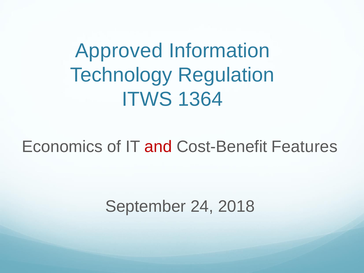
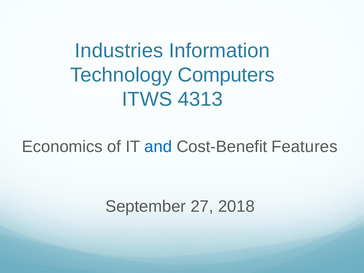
Approved: Approved -> Industries
Regulation: Regulation -> Computers
1364: 1364 -> 4313
and colour: red -> blue
24: 24 -> 27
